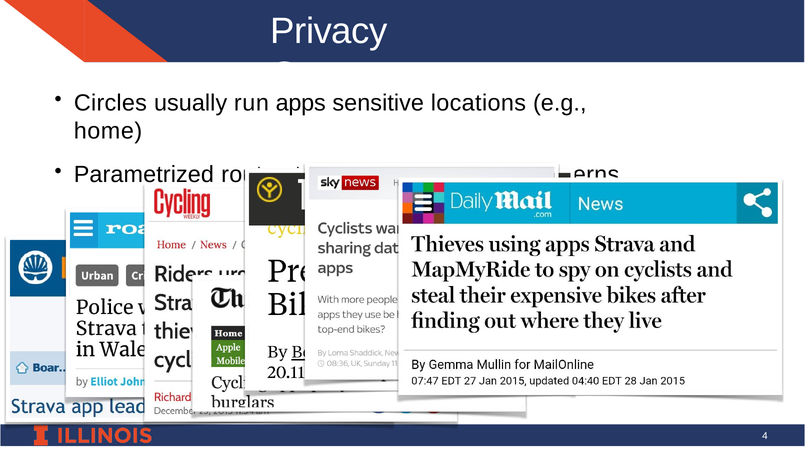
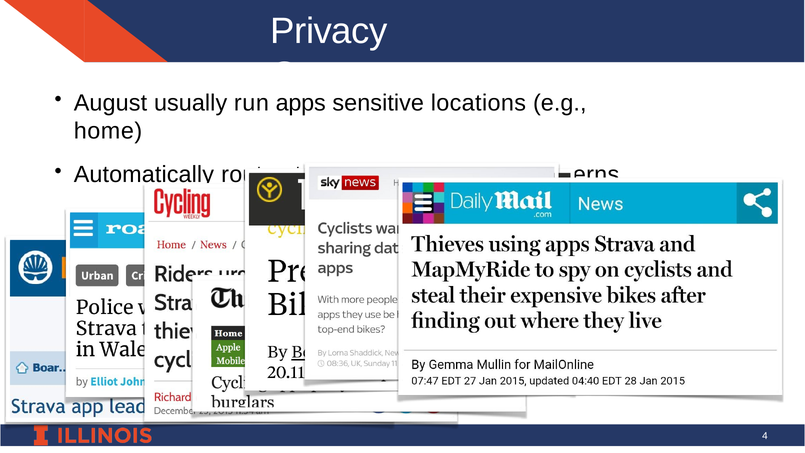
Circles: Circles -> August
Parametrized: Parametrized -> Automatically
